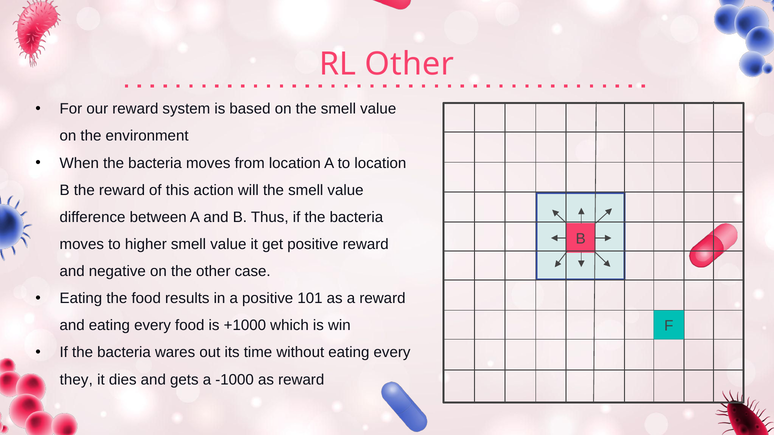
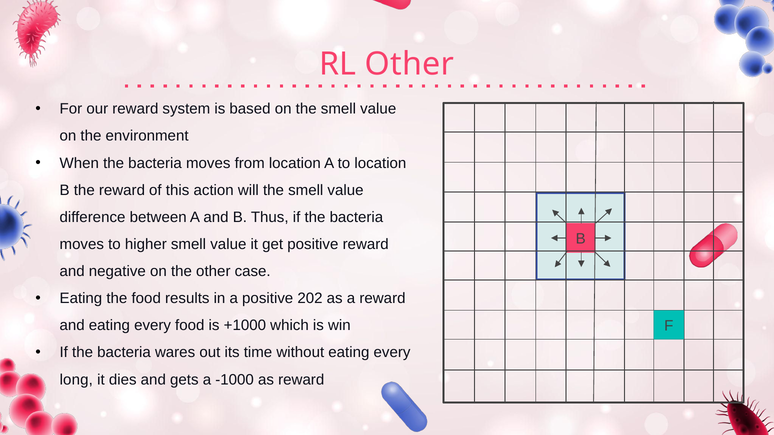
101: 101 -> 202
they: they -> long
